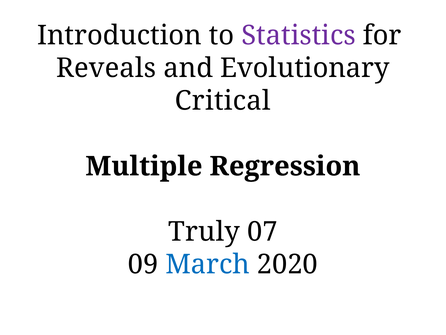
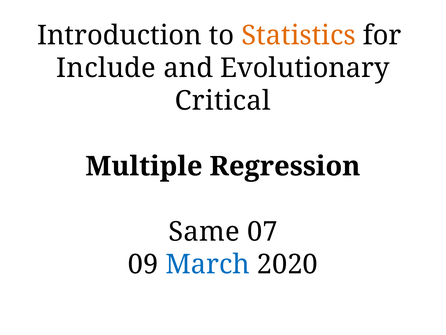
Statistics colour: purple -> orange
Reveals: Reveals -> Include
Truly: Truly -> Same
